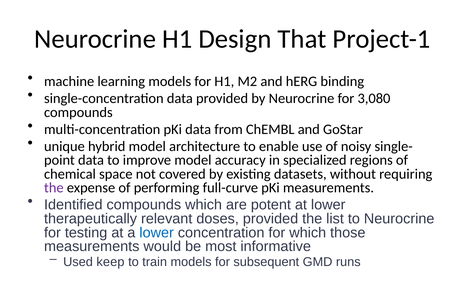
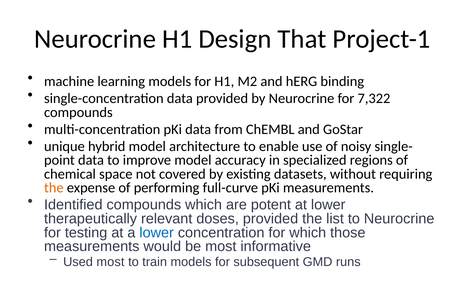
3,080: 3,080 -> 7,322
the at (54, 188) colour: purple -> orange
Used keep: keep -> most
